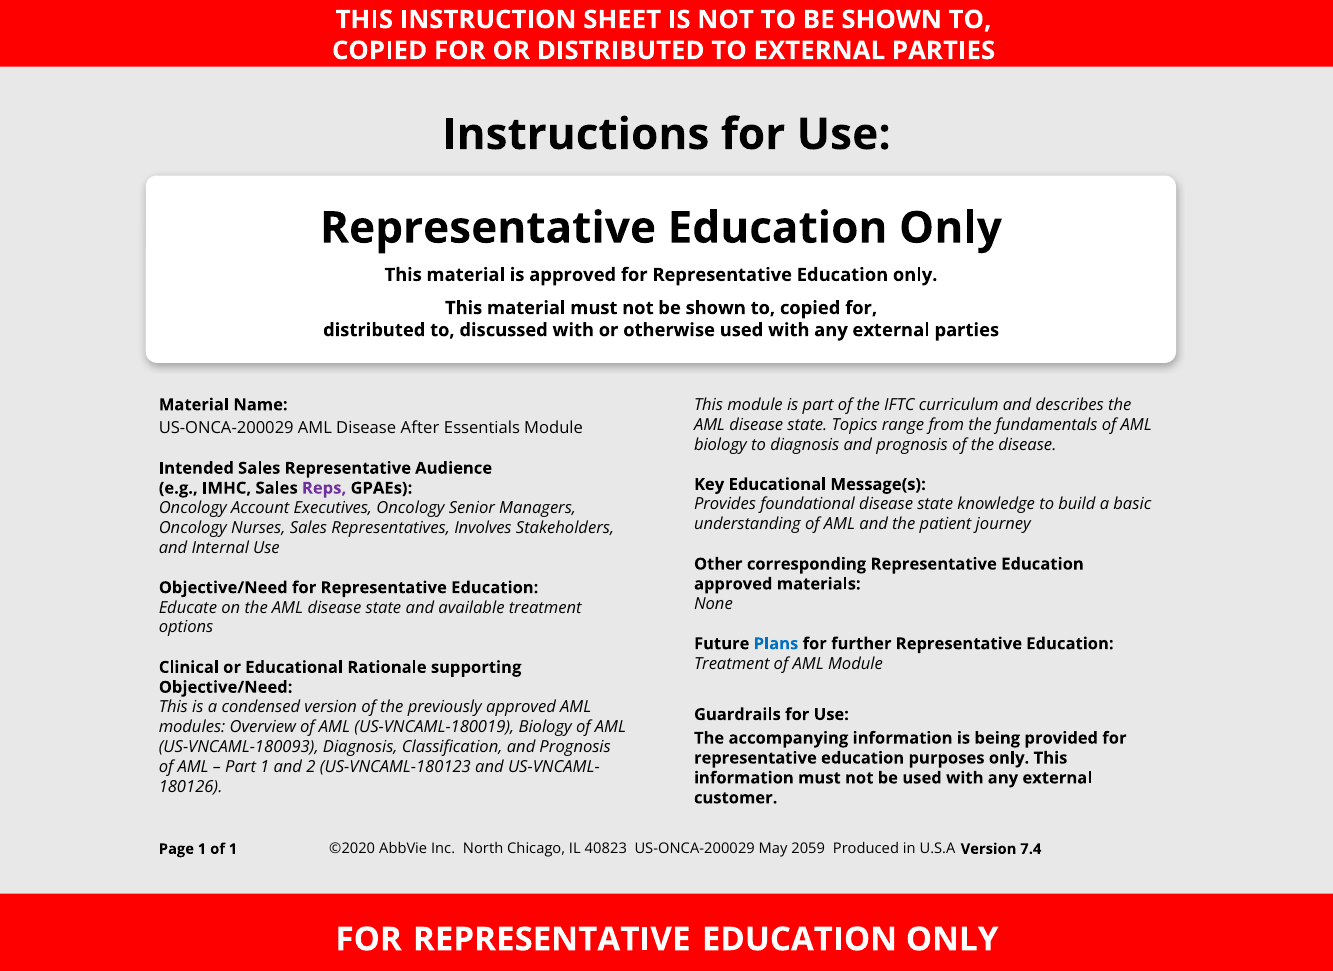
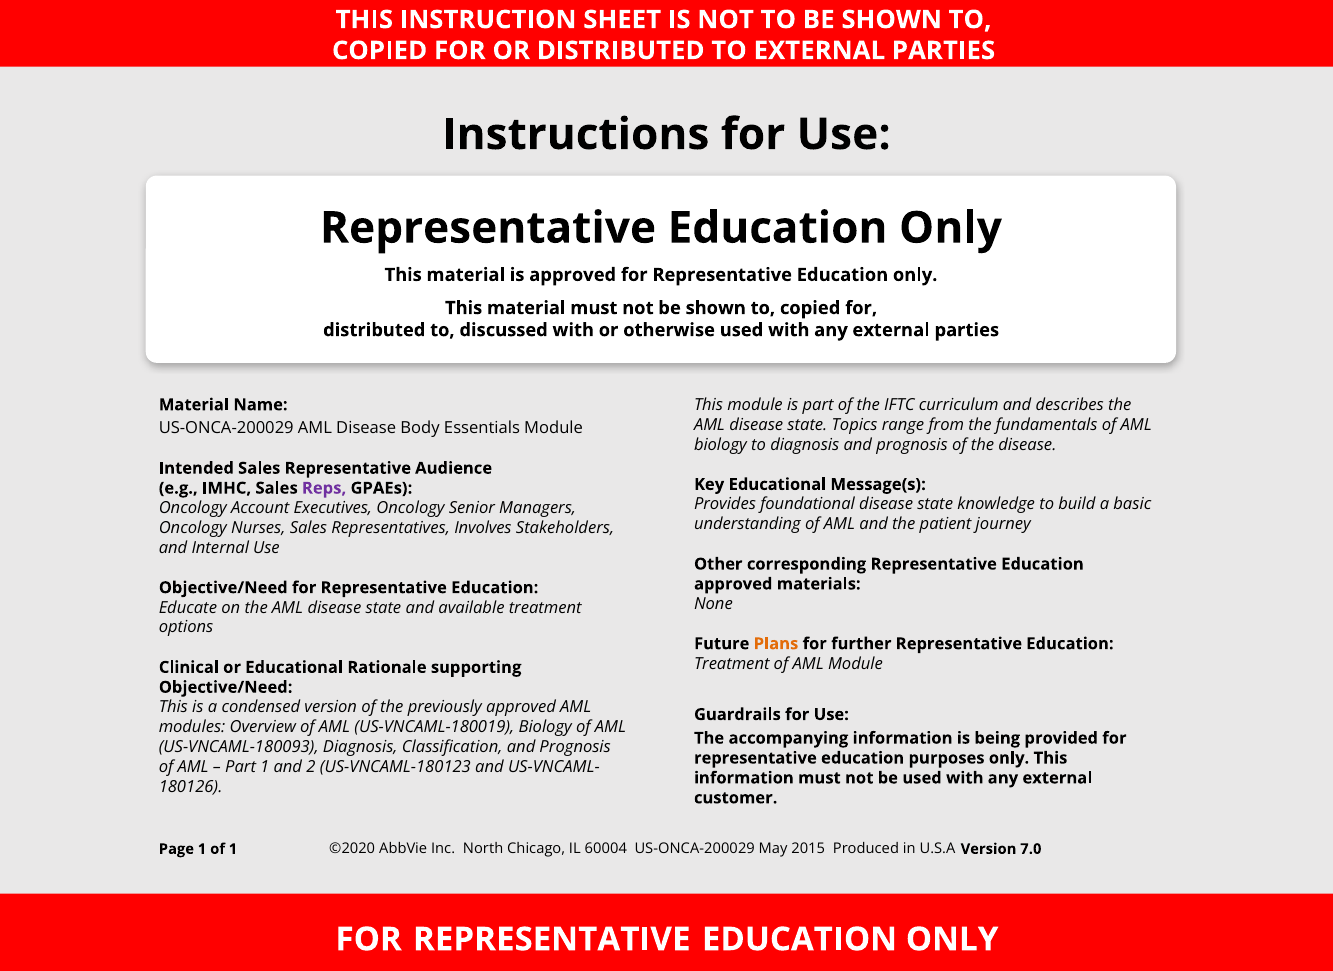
After: After -> Body
Plans colour: blue -> orange
40823: 40823 -> 60004
2059: 2059 -> 2015
7.4: 7.4 -> 7.0
